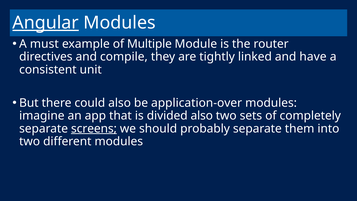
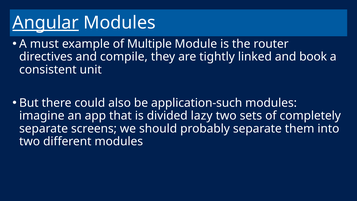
have: have -> book
application-over: application-over -> application-such
divided also: also -> lazy
screens underline: present -> none
